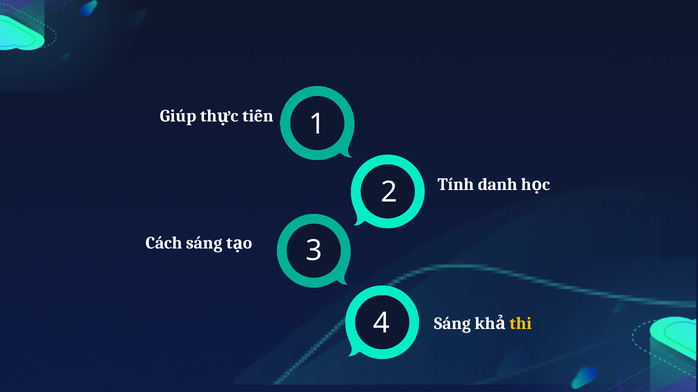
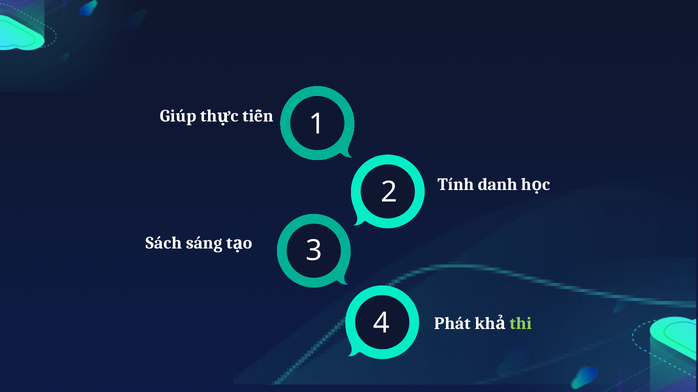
Cách: Cách -> Sách
Sáng at (452, 324): Sáng -> Phát
thi colour: yellow -> light green
